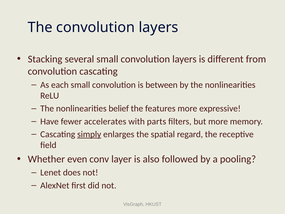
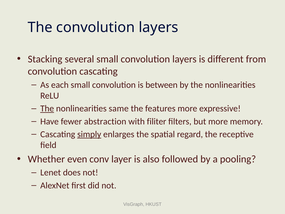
The at (47, 108) underline: none -> present
belief: belief -> same
accelerates: accelerates -> abstraction
parts: parts -> filiter
